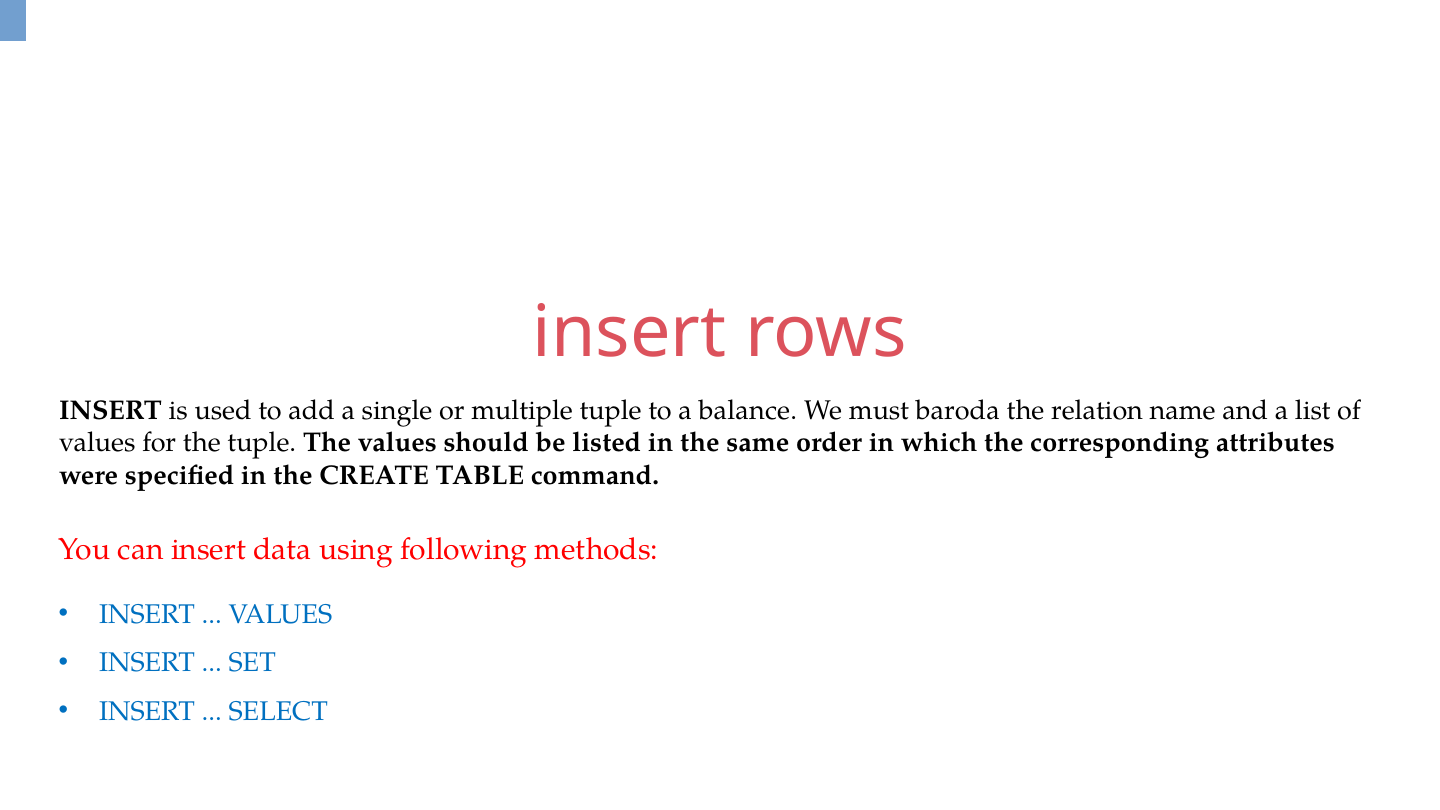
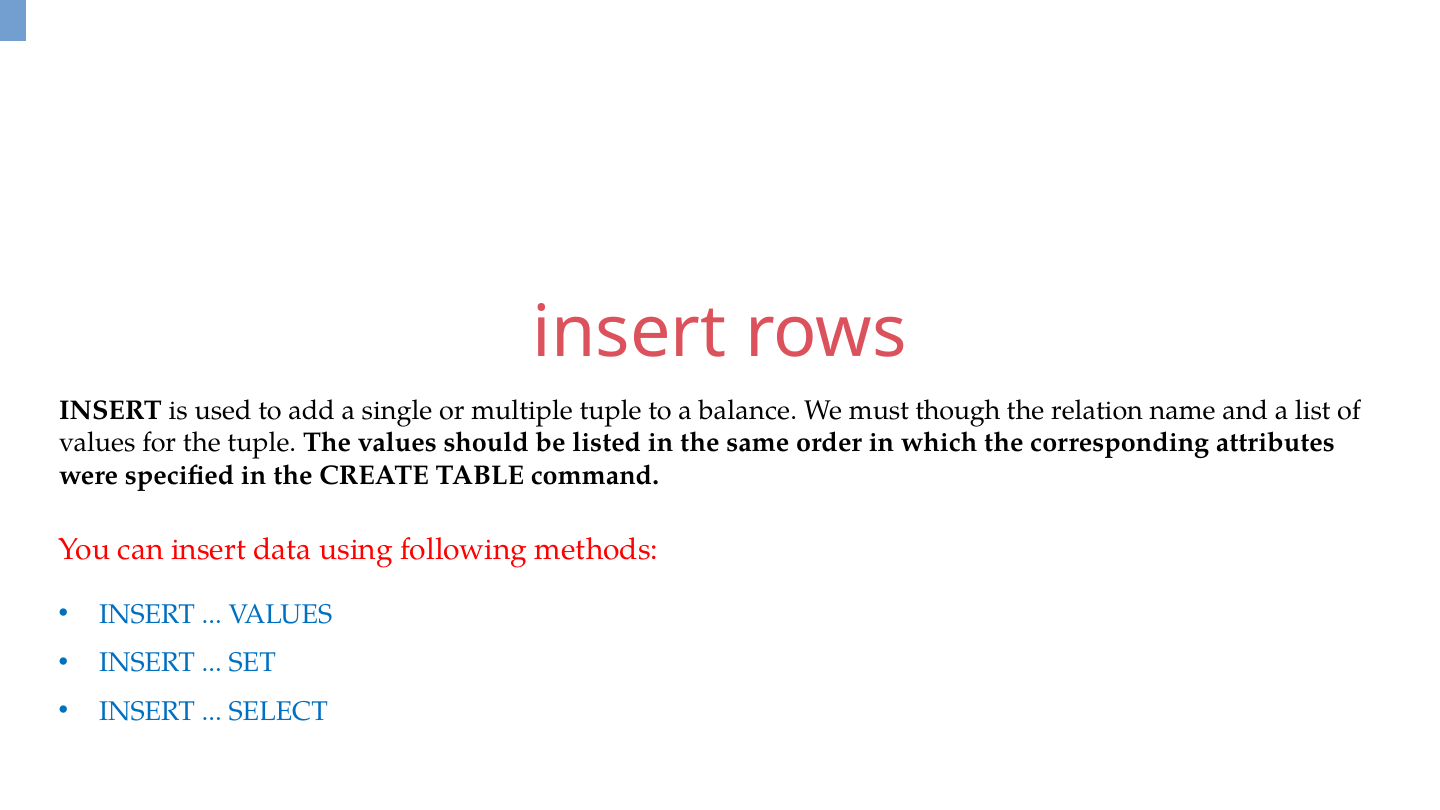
baroda: baroda -> though
